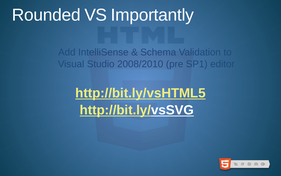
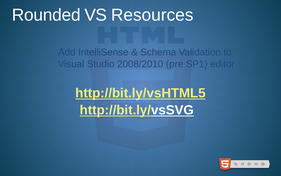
Importantly: Importantly -> Resources
